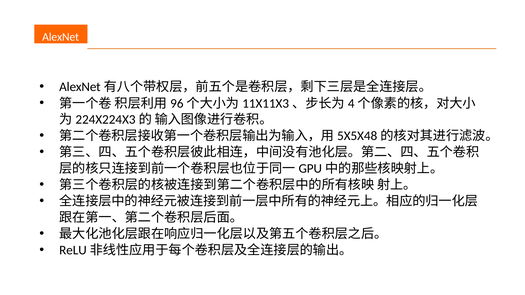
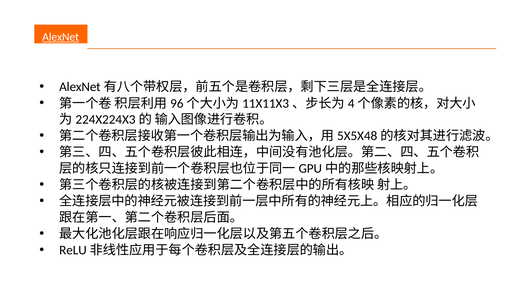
AlexNet underline: none -> present
